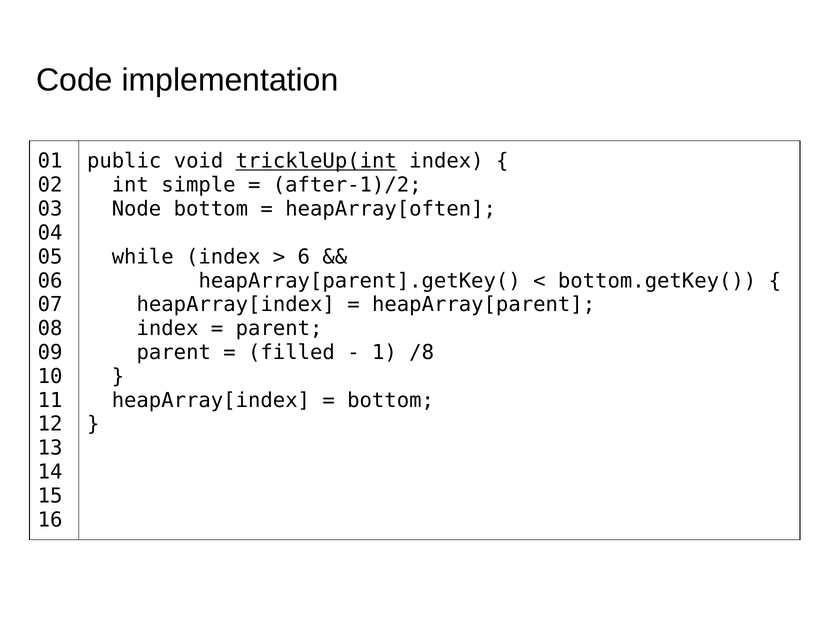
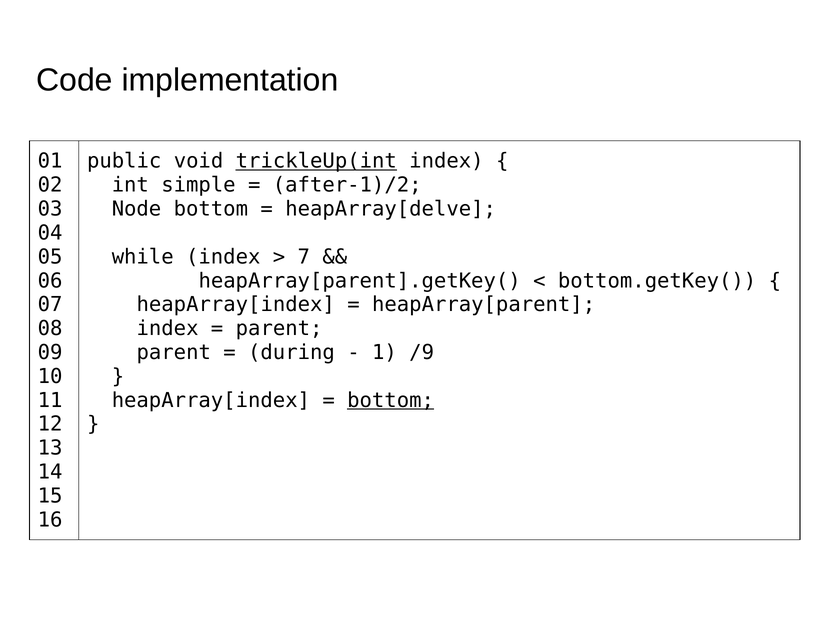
heapArray[often: heapArray[often -> heapArray[delve
6: 6 -> 7
filled: filled -> during
/8: /8 -> /9
bottom at (391, 400) underline: none -> present
